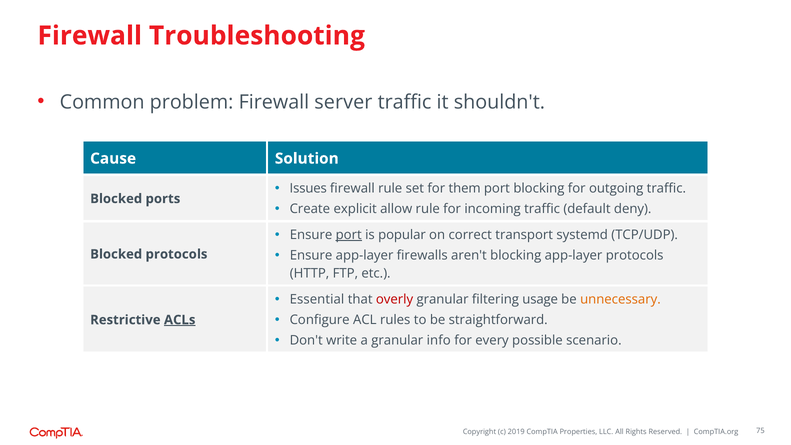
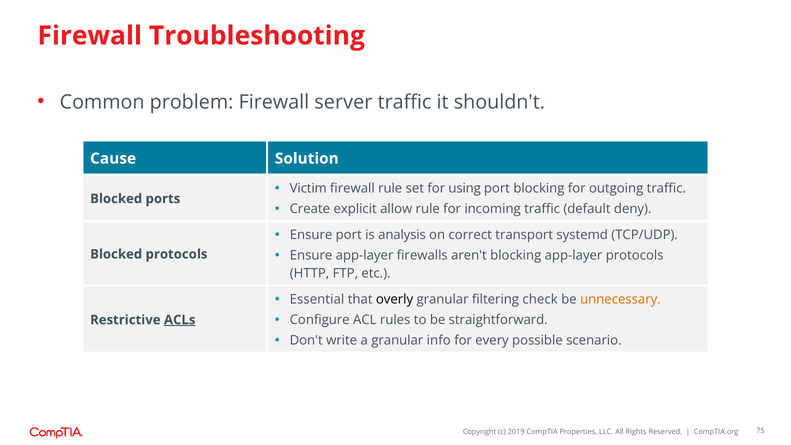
Issues: Issues -> Victim
them: them -> using
port at (349, 235) underline: present -> none
popular: popular -> analysis
overly colour: red -> black
usage: usage -> check
